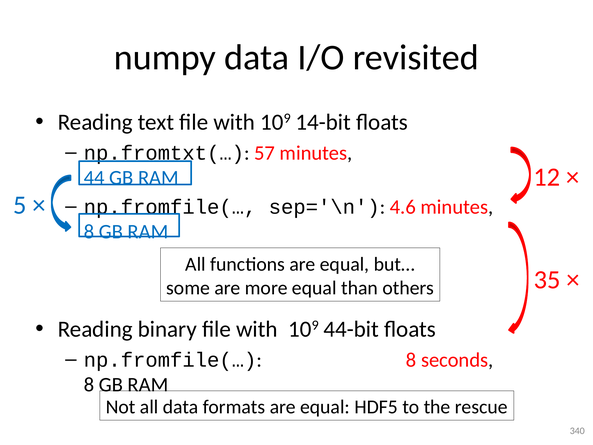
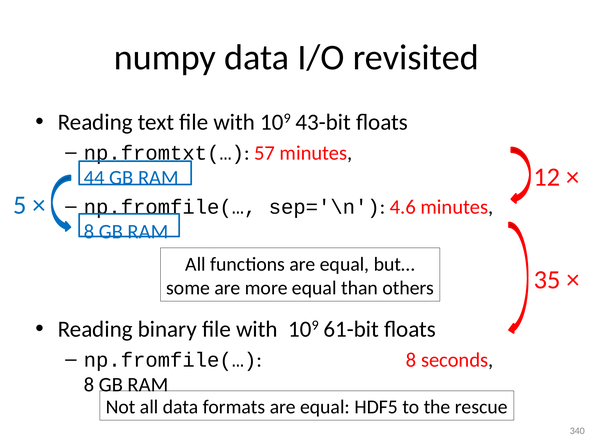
14-bit: 14-bit -> 43-bit
44-bit: 44-bit -> 61-bit
